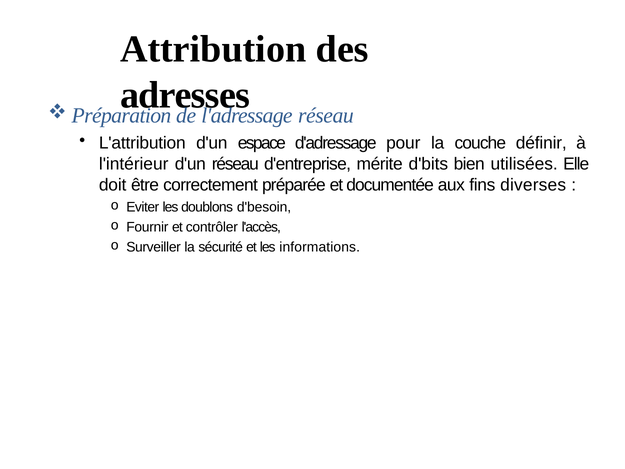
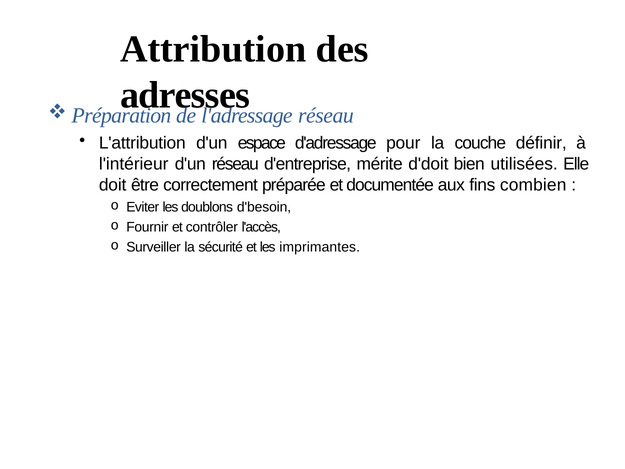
d'bits: d'bits -> d'doit
diverses: diverses -> combien
informations: informations -> imprimantes
